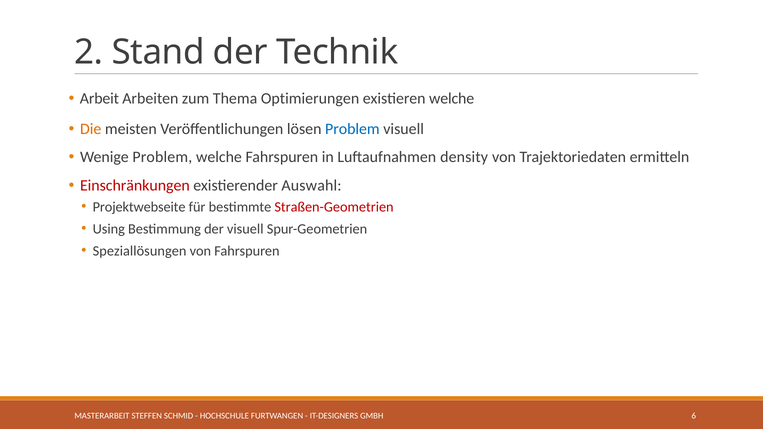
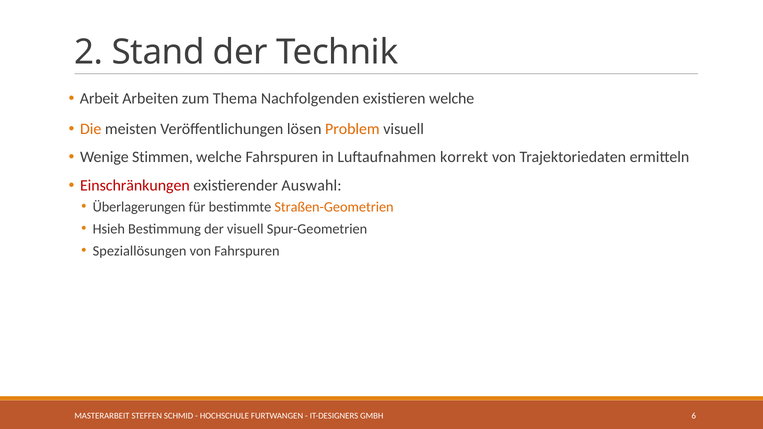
Optimierungen: Optimierungen -> Nachfolgenden
Problem at (352, 129) colour: blue -> orange
Wenige Problem: Problem -> Stimmen
density: density -> korrekt
Projektwebseite: Projektwebseite -> Überlagerungen
Straßen-Geometrien colour: red -> orange
Using: Using -> Hsieh
